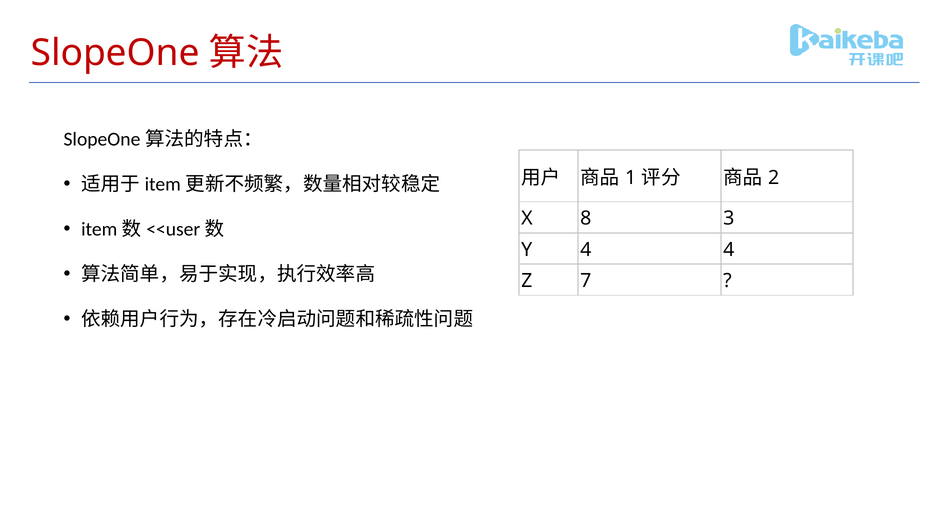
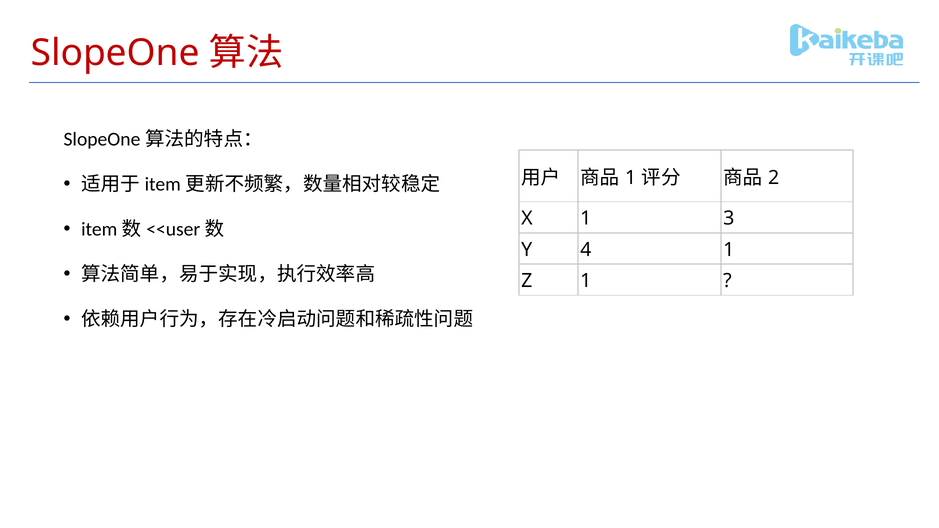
X 8: 8 -> 1
4 4: 4 -> 1
Z 7: 7 -> 1
